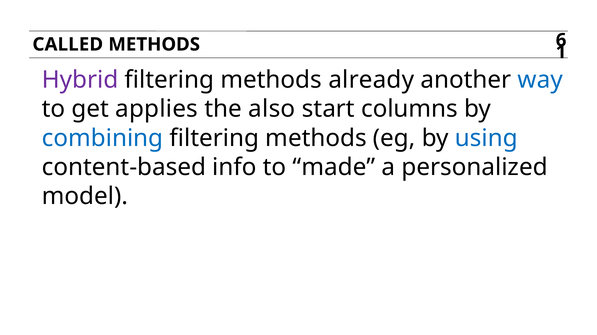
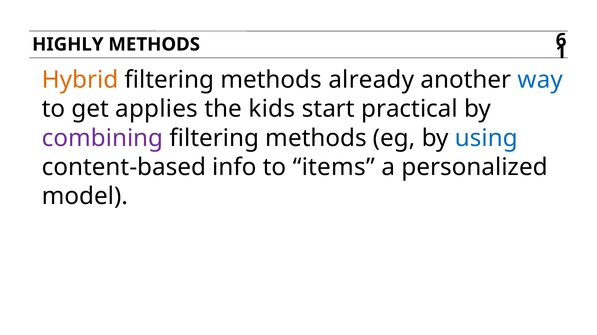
CALLED: CALLED -> HIGHLY
Hybrid colour: purple -> orange
also: also -> kids
columns: columns -> practical
combining colour: blue -> purple
made: made -> items
